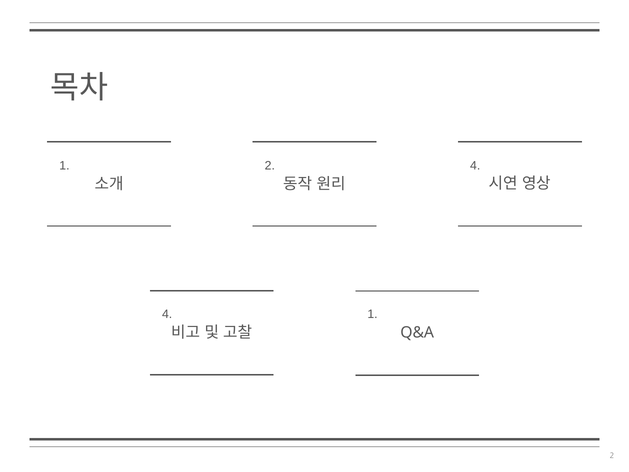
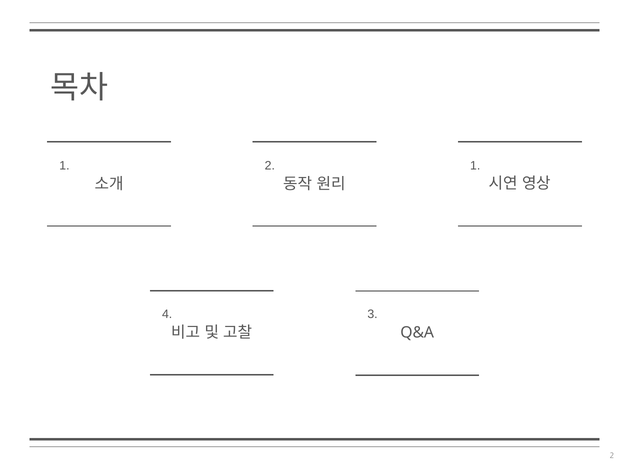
2 4: 4 -> 1
4 1: 1 -> 3
